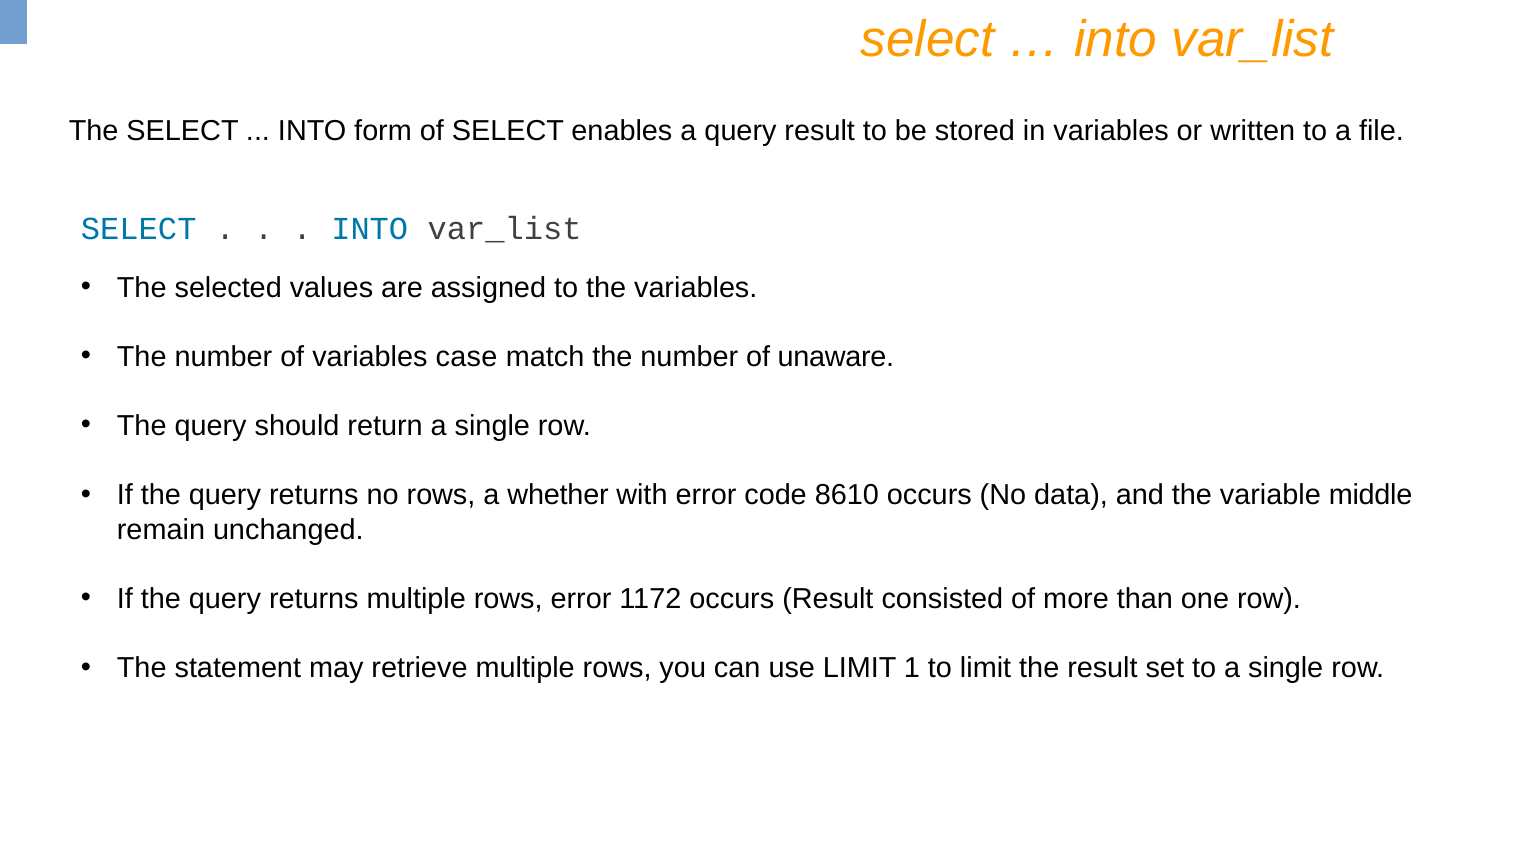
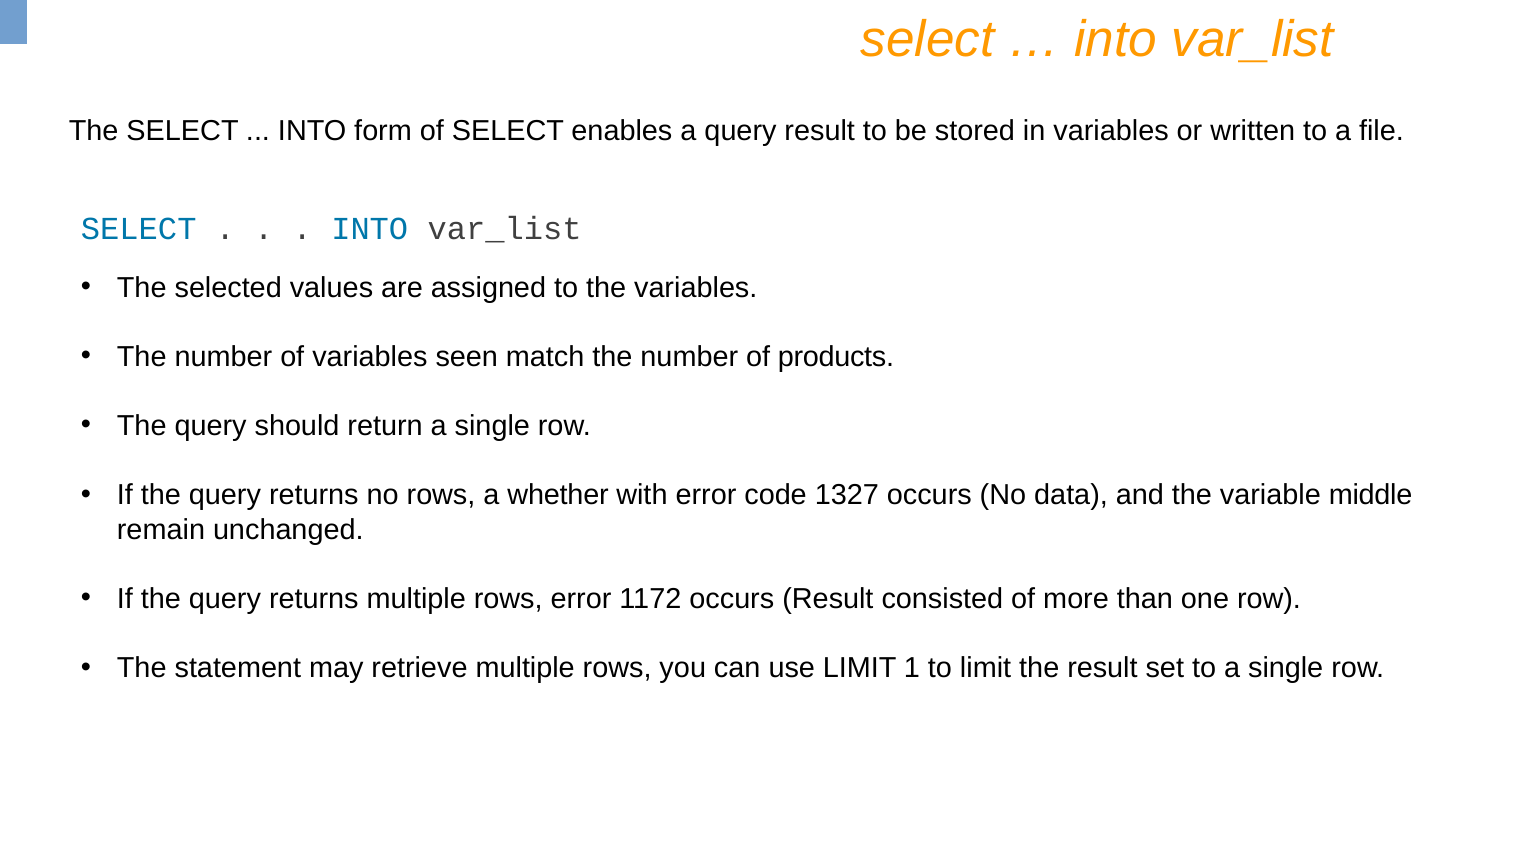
case: case -> seen
unaware: unaware -> products
8610: 8610 -> 1327
